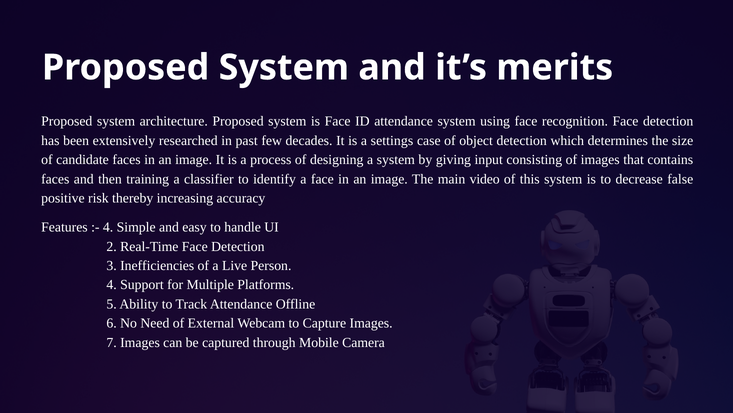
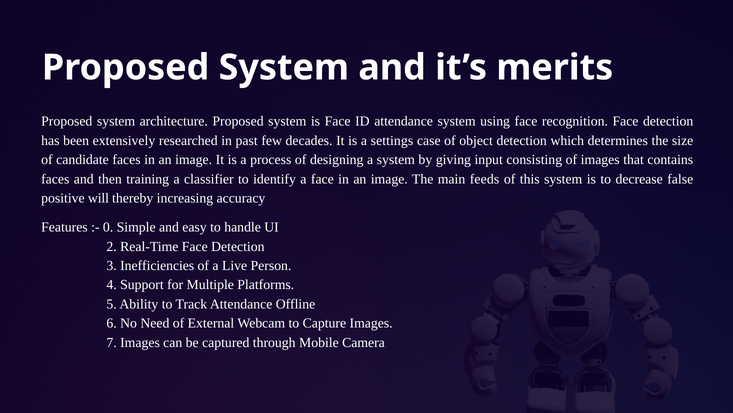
video: video -> feeds
risk: risk -> will
4 at (108, 227): 4 -> 0
